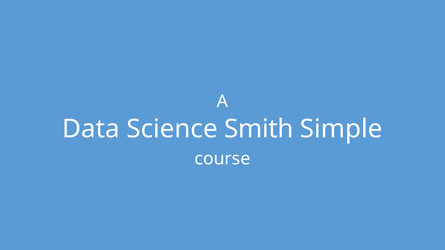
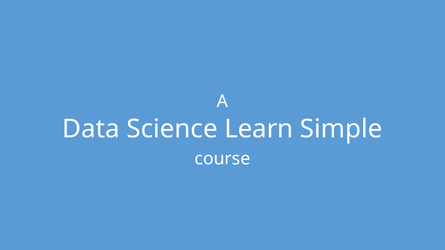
Smith: Smith -> Learn
